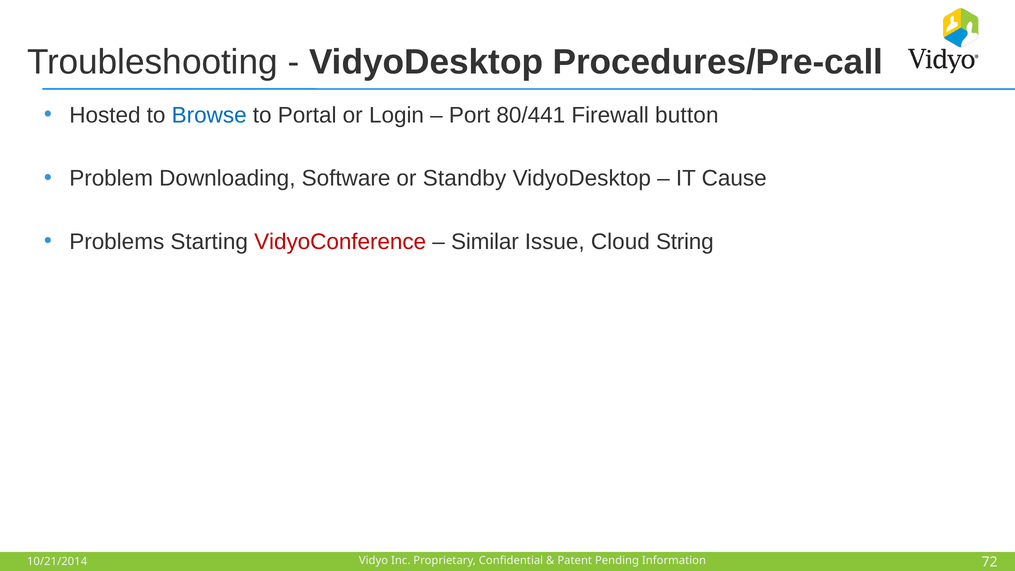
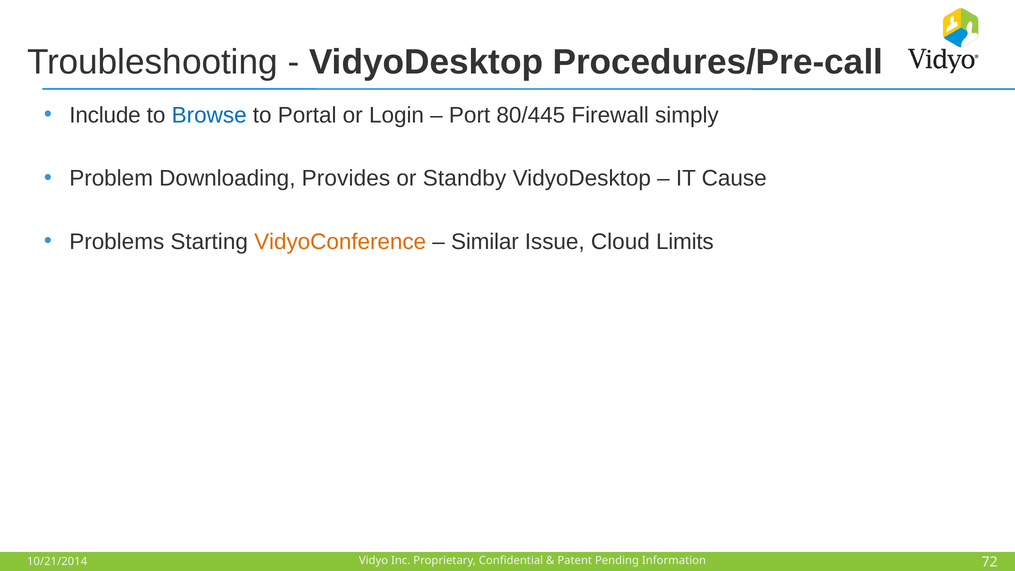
Hosted: Hosted -> Include
80/441: 80/441 -> 80/445
button: button -> simply
Software: Software -> Provides
VidyoConference colour: red -> orange
String: String -> Limits
